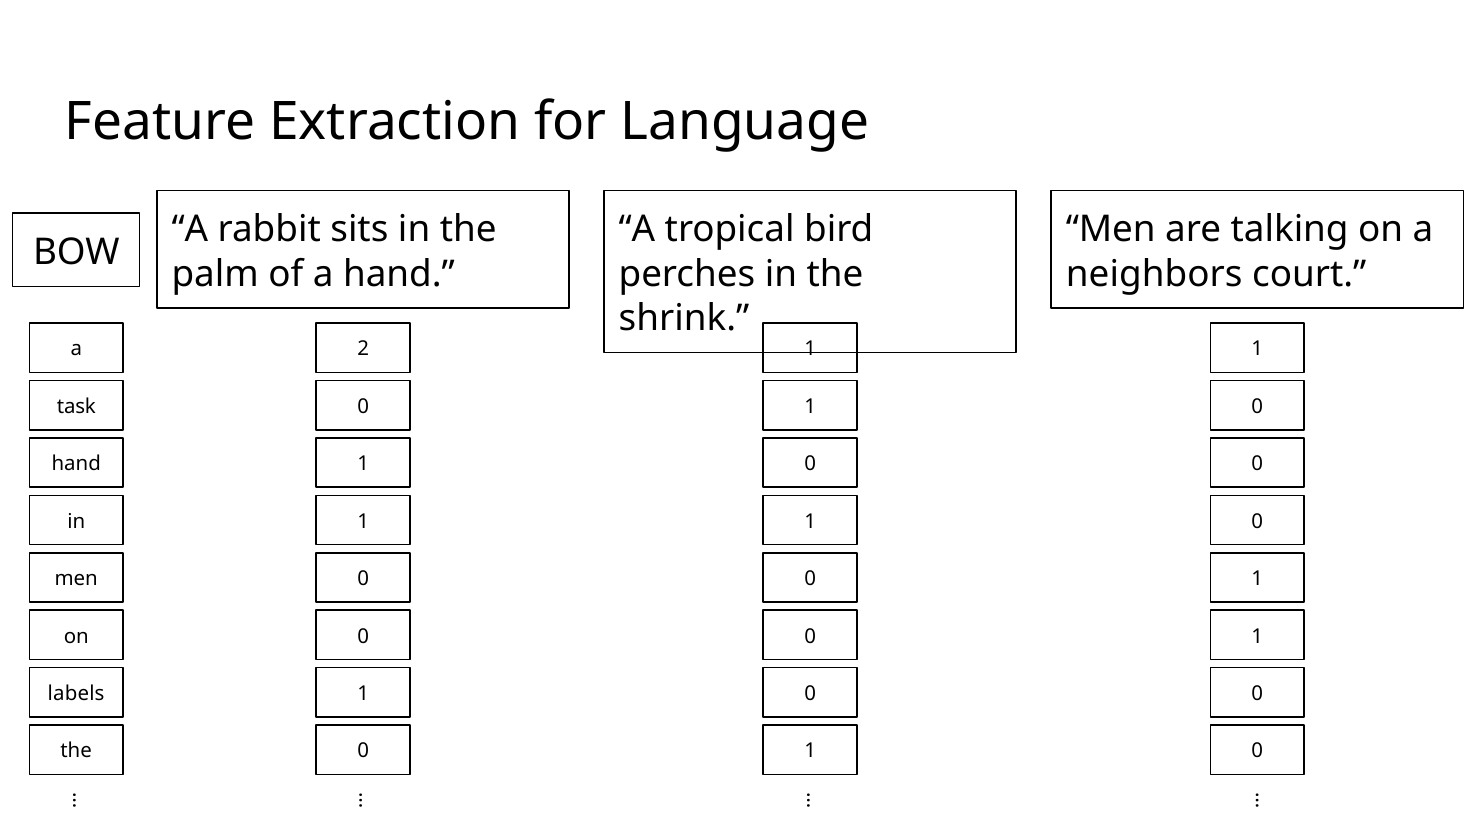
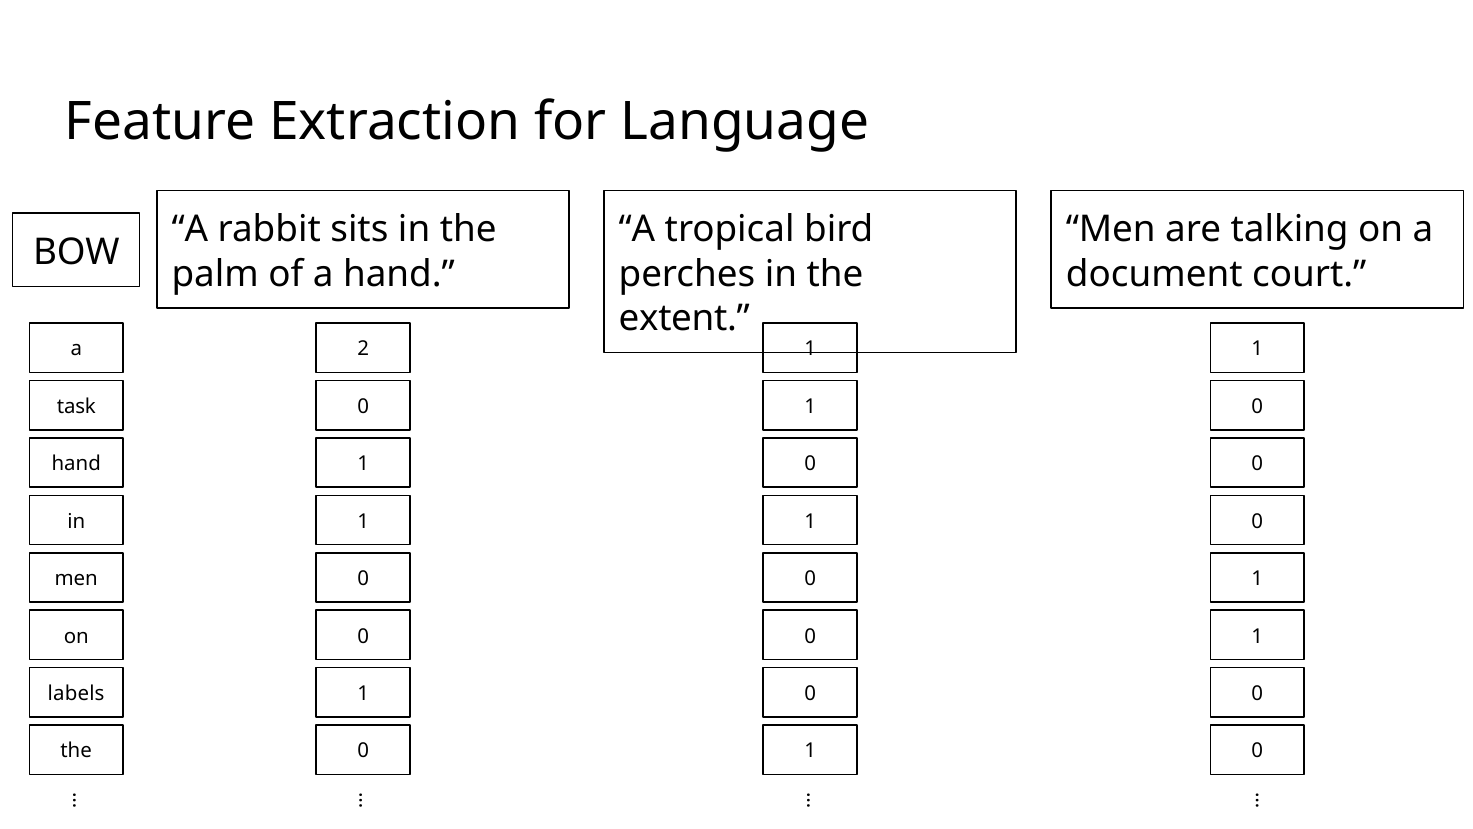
neighbors: neighbors -> document
shrink: shrink -> extent
